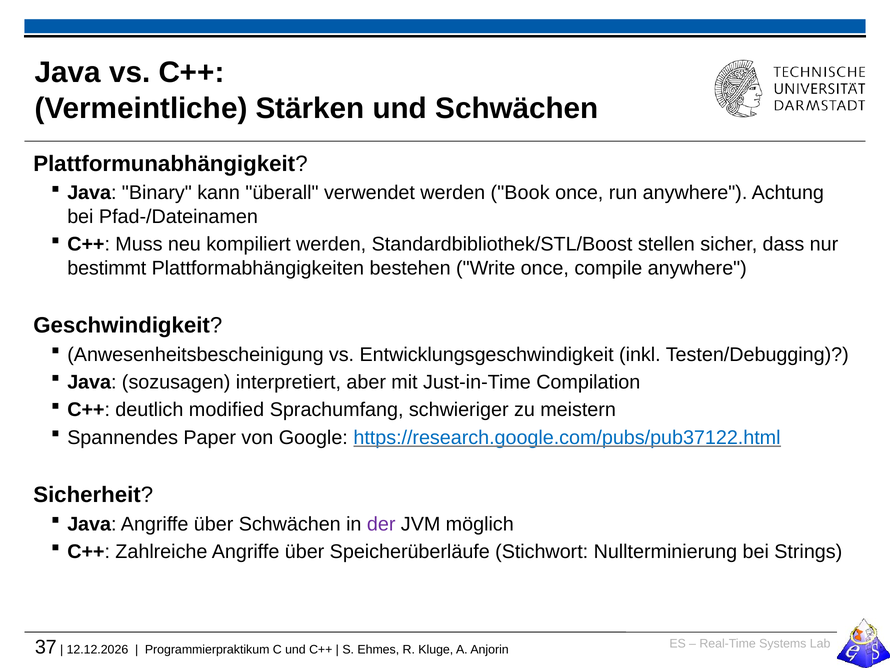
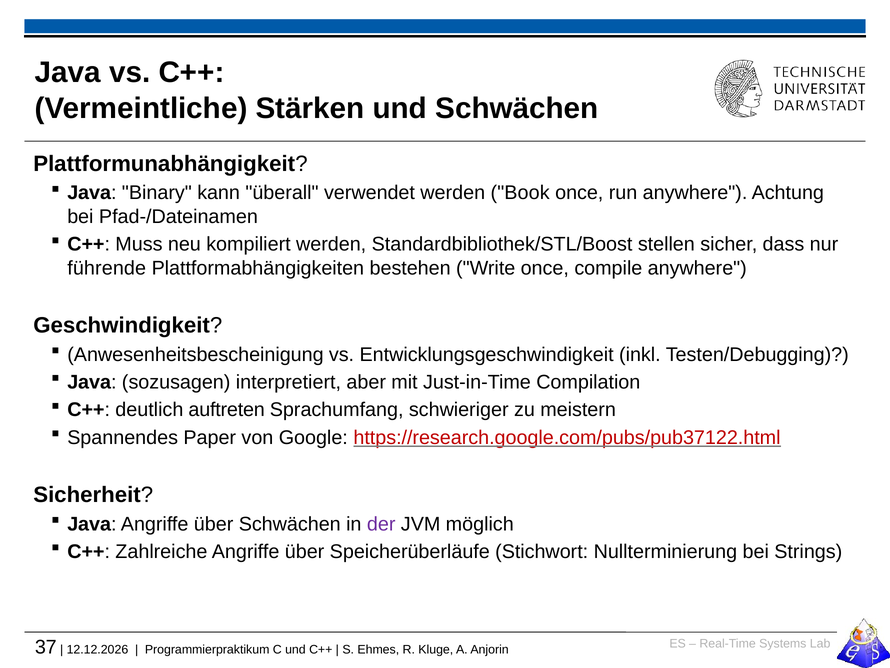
bestimmt: bestimmt -> führende
modified: modified -> auftreten
https://research.google.com/pubs/pub37122.html colour: blue -> red
